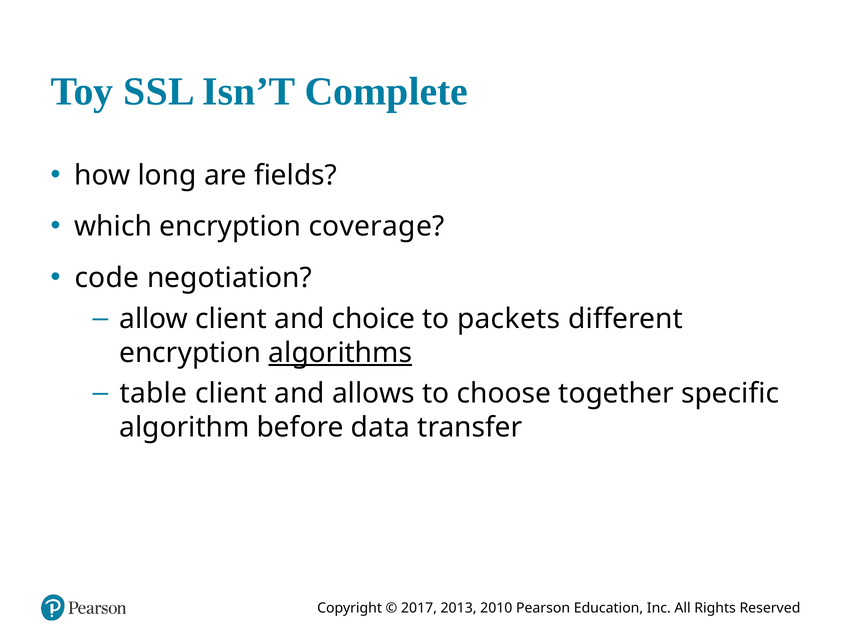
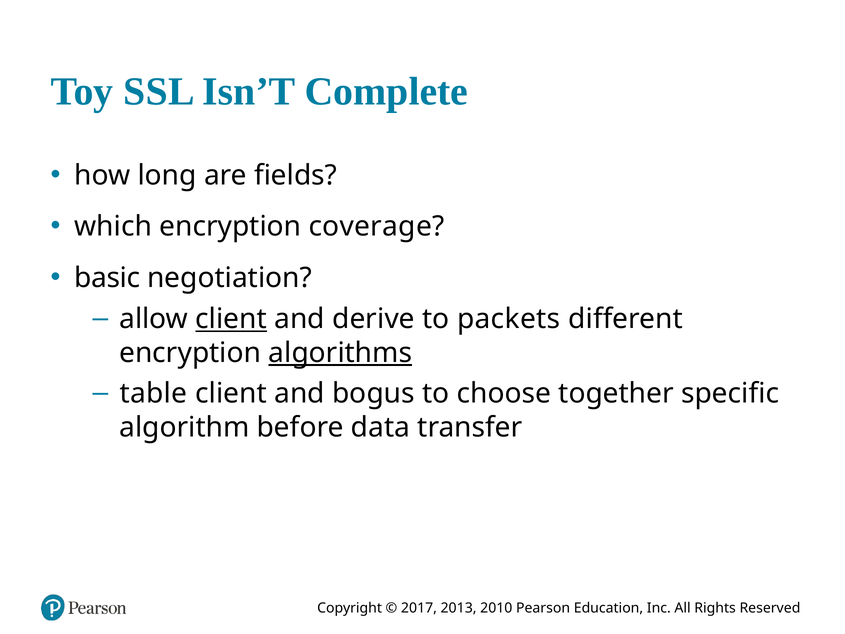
code: code -> basic
client at (231, 319) underline: none -> present
choice: choice -> derive
allows: allows -> bogus
